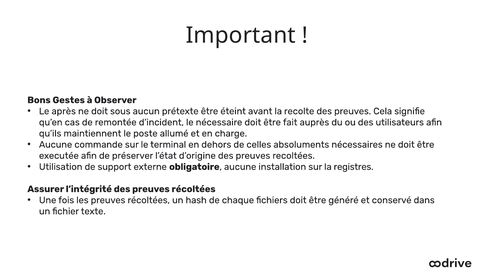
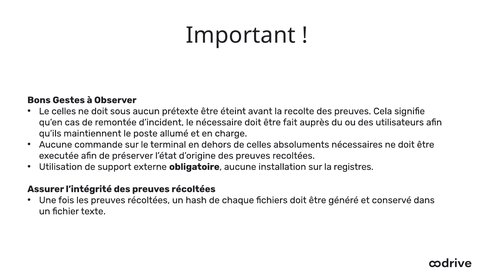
Le après: après -> celles
